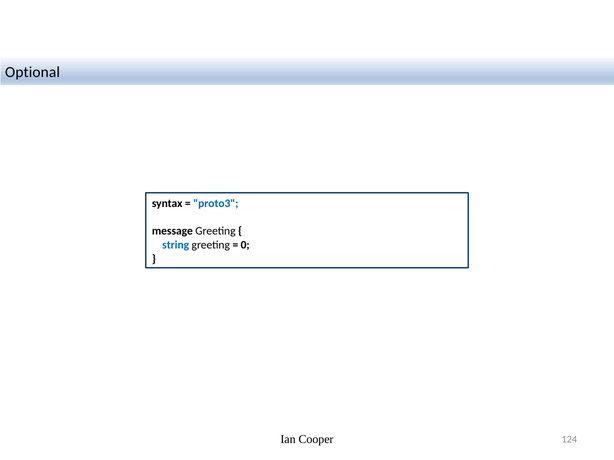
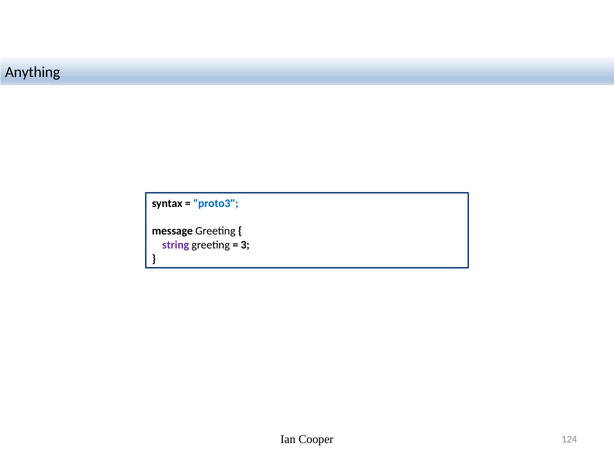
Optional: Optional -> Anything
string colour: blue -> purple
0: 0 -> 3
